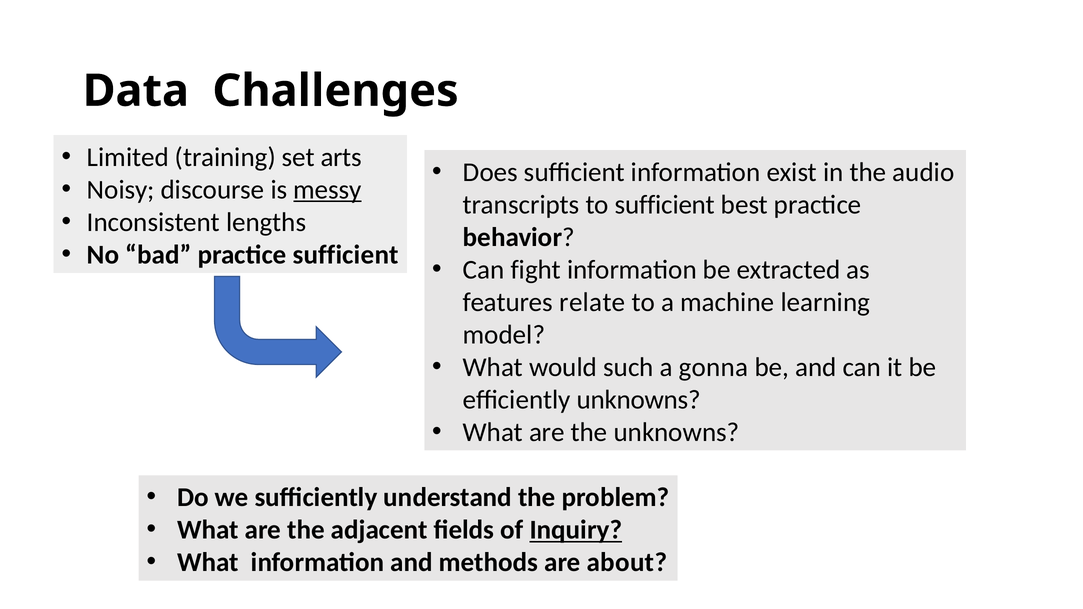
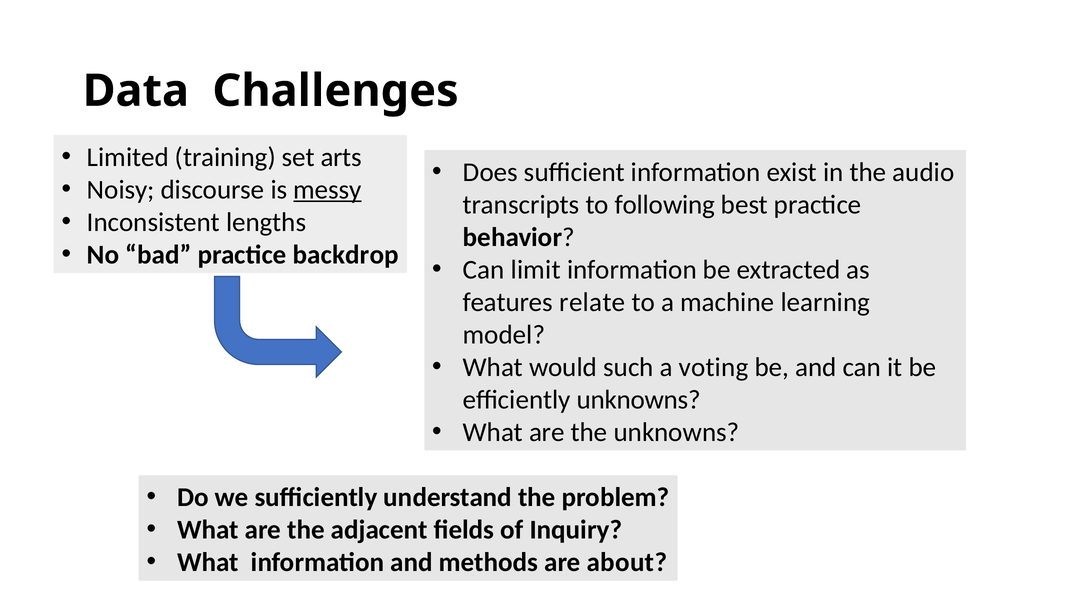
to sufficient: sufficient -> following
practice sufficient: sufficient -> backdrop
fight: fight -> limit
gonna: gonna -> voting
Inquiry underline: present -> none
